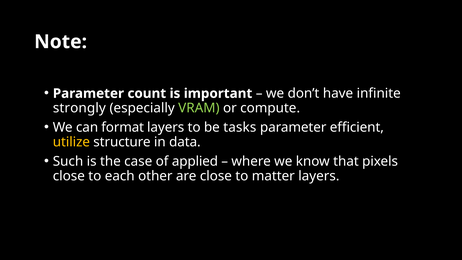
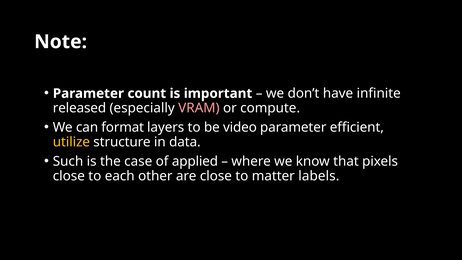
strongly: strongly -> released
VRAM colour: light green -> pink
tasks: tasks -> video
matter layers: layers -> labels
